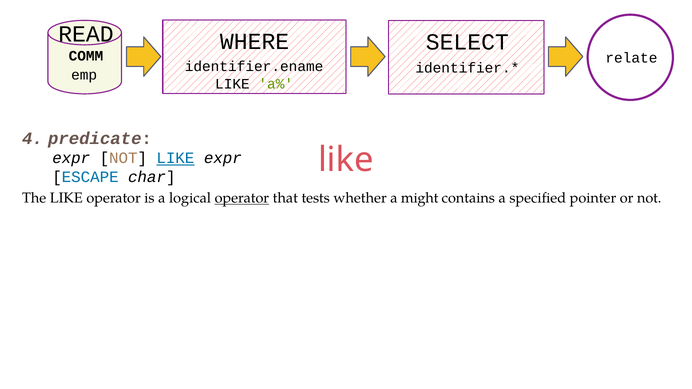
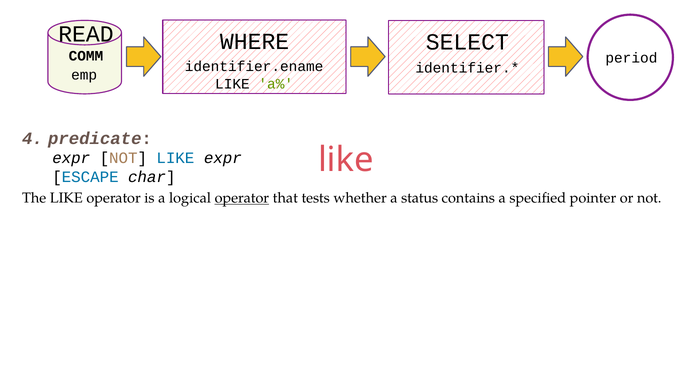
relate: relate -> period
LIKE at (175, 158) underline: present -> none
might: might -> status
